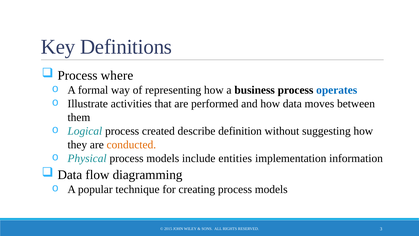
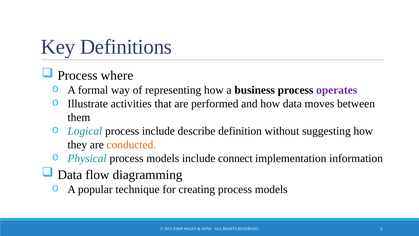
operates colour: blue -> purple
process created: created -> include
entities: entities -> connect
